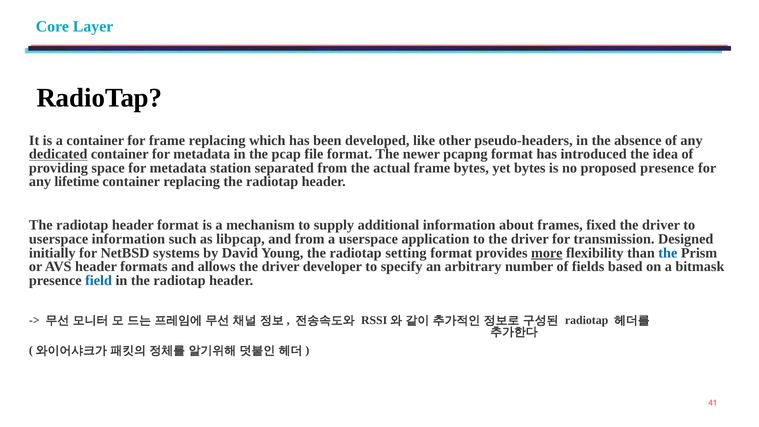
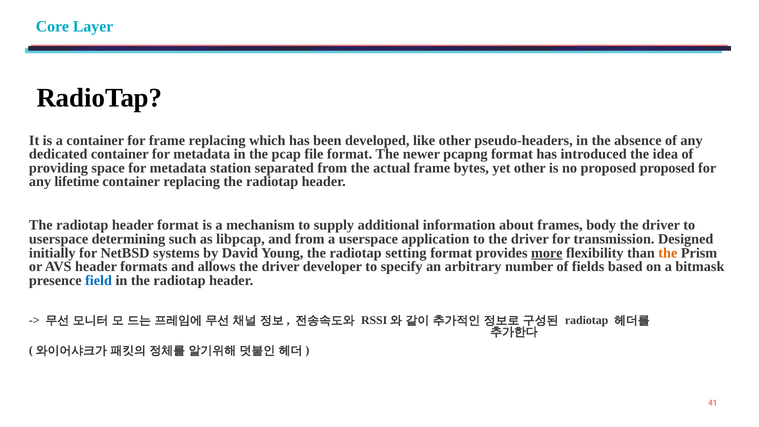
dedicated underline: present -> none
yet bytes: bytes -> other
proposed presence: presence -> proposed
fixed: fixed -> body
userspace information: information -> determining
the at (668, 253) colour: blue -> orange
